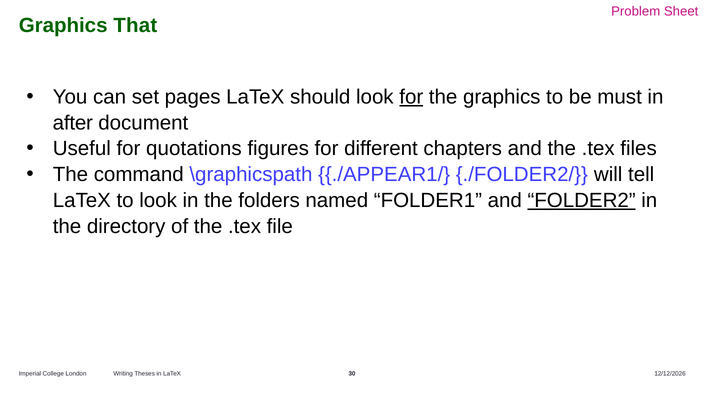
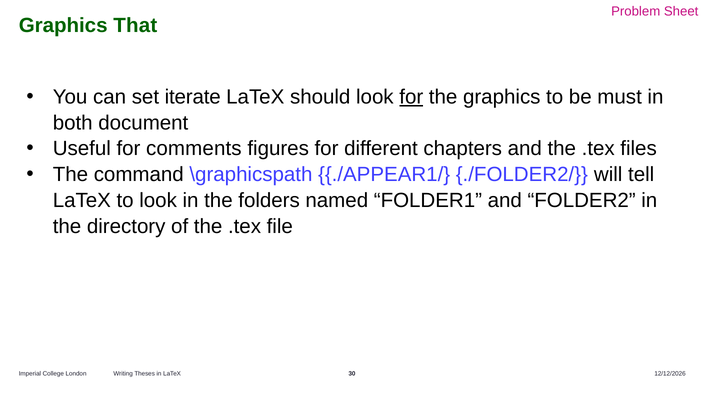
pages: pages -> iterate
after: after -> both
quotations: quotations -> comments
FOLDER2 underline: present -> none
